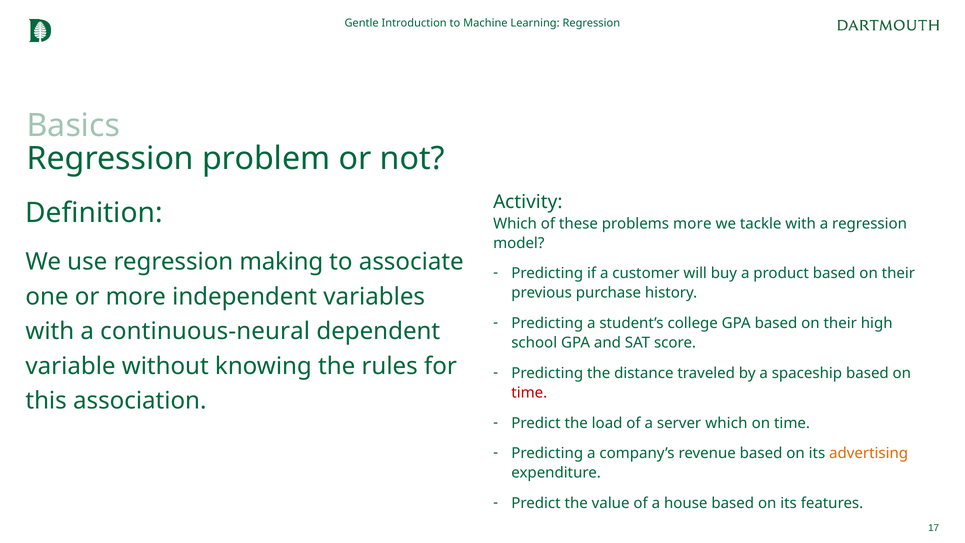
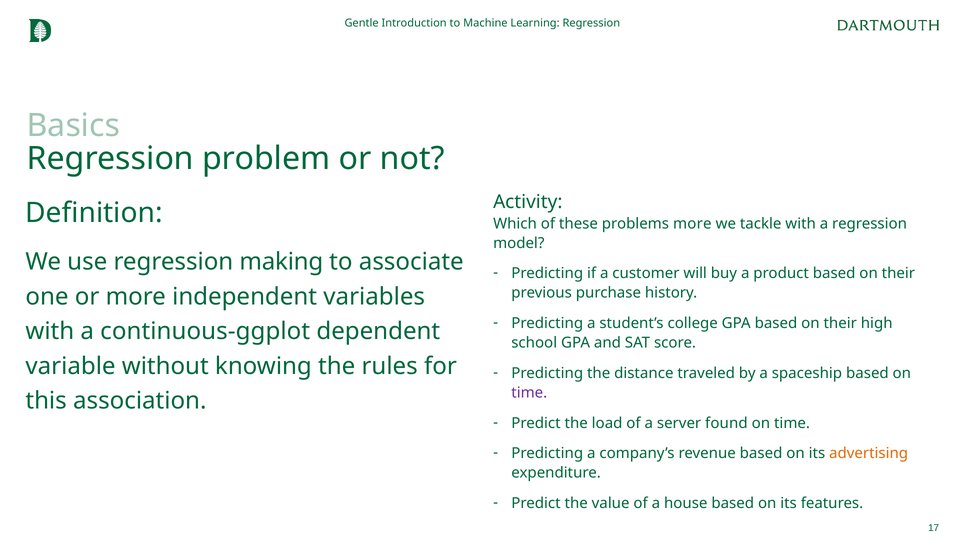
continuous-neural: continuous-neural -> continuous-ggplot
time at (529, 393) colour: red -> purple
server which: which -> found
